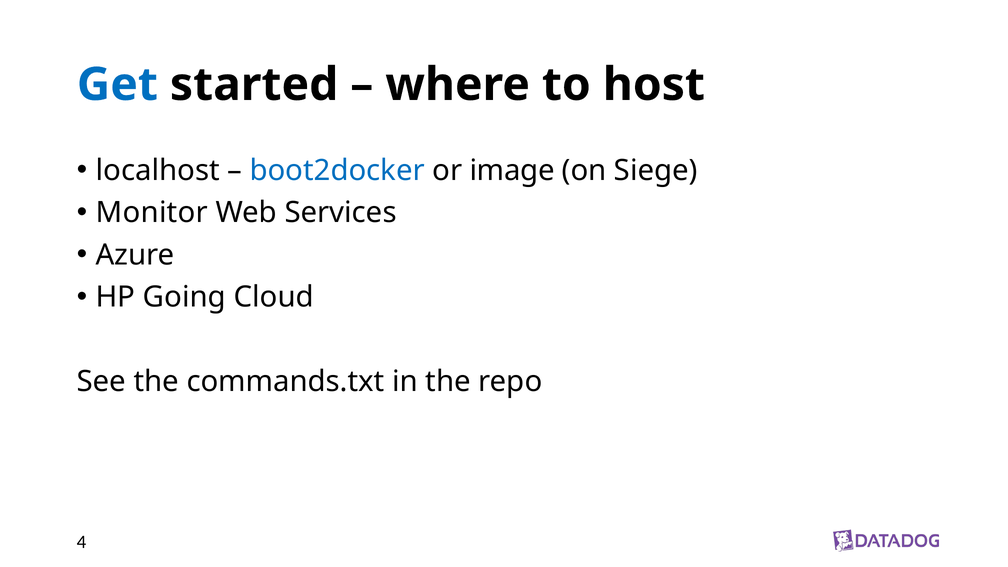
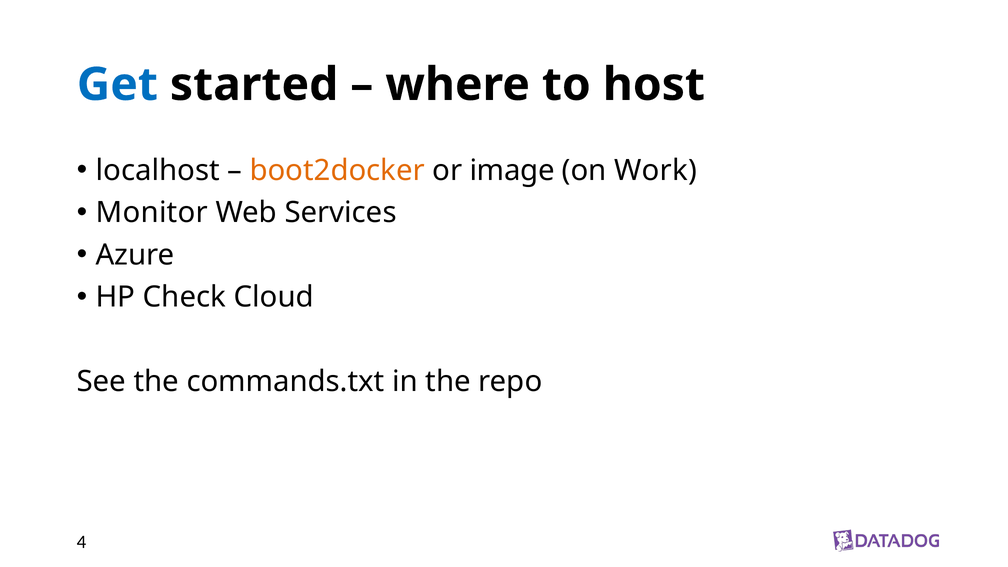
boot2docker colour: blue -> orange
Siege: Siege -> Work
Going: Going -> Check
